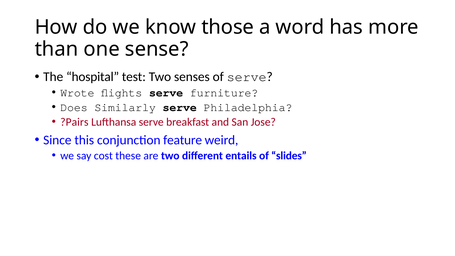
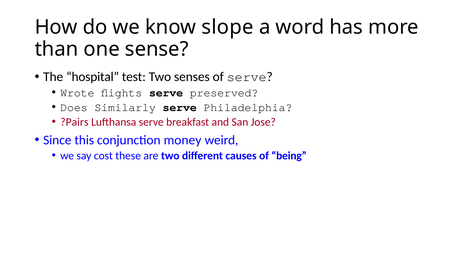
those: those -> slope
furniture: furniture -> preserved
feature: feature -> money
entails: entails -> causes
slides: slides -> being
